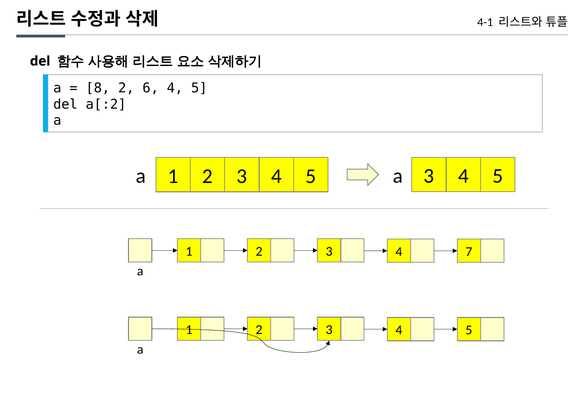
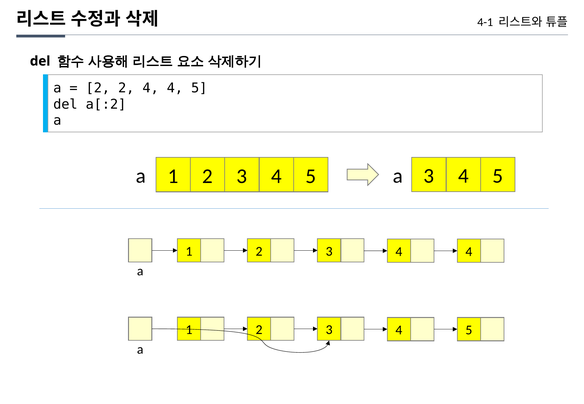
8 at (98, 88): 8 -> 2
2 6: 6 -> 4
7 at (469, 252): 7 -> 4
